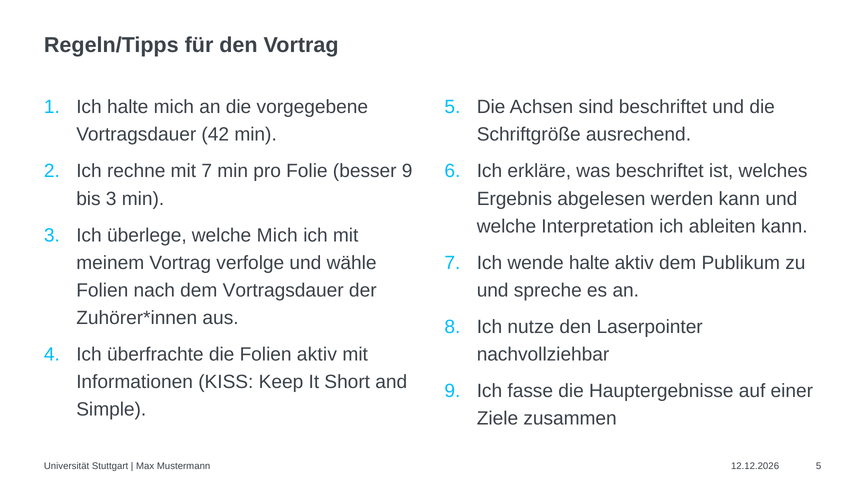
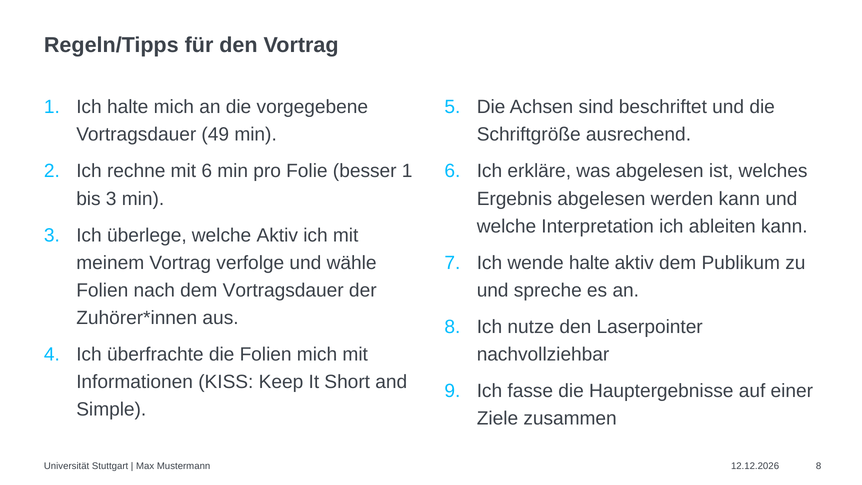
42: 42 -> 49
mit 7: 7 -> 6
besser 9: 9 -> 1
was beschriftet: beschriftet -> abgelesen
welche Mich: Mich -> Aktiv
Folien aktiv: aktiv -> mich
Mustermann 5: 5 -> 8
